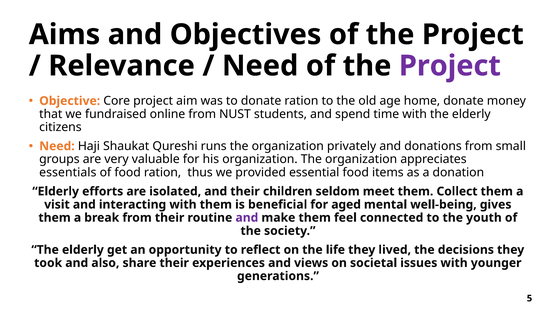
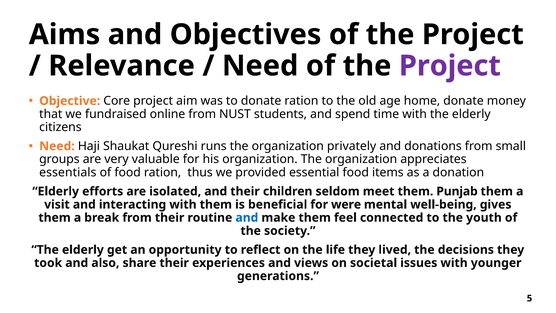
Collect: Collect -> Punjab
aged: aged -> were
and at (247, 218) colour: purple -> blue
